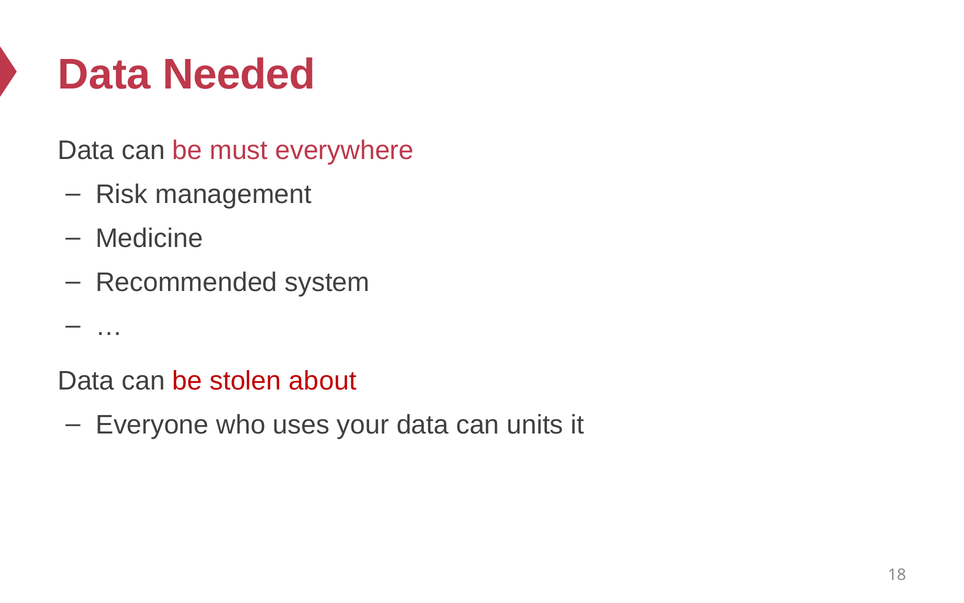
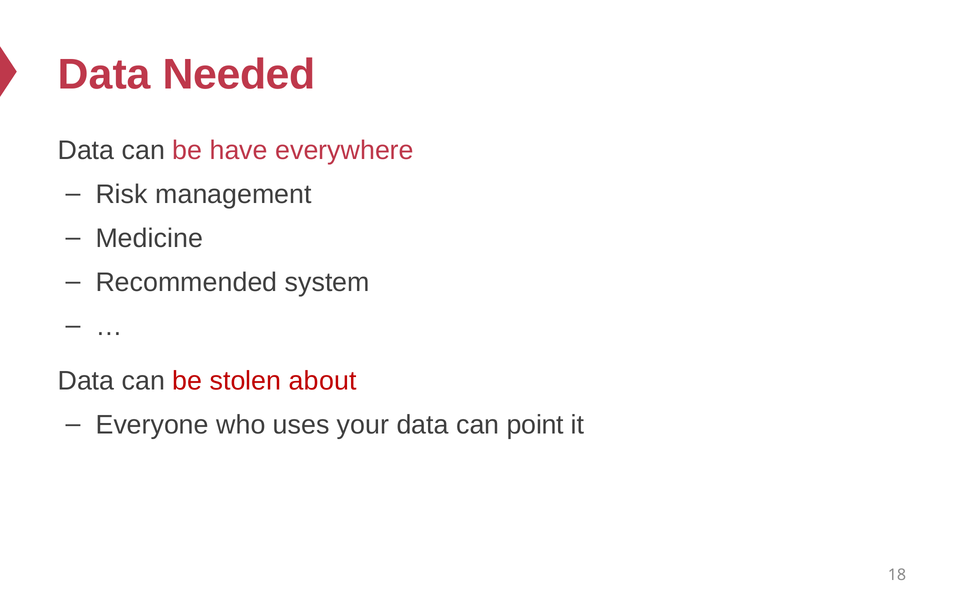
must: must -> have
units: units -> point
